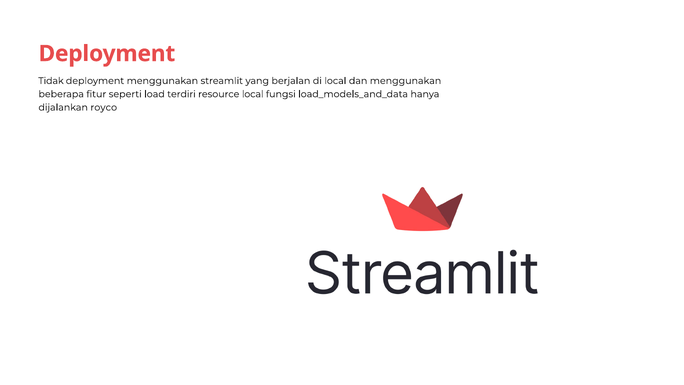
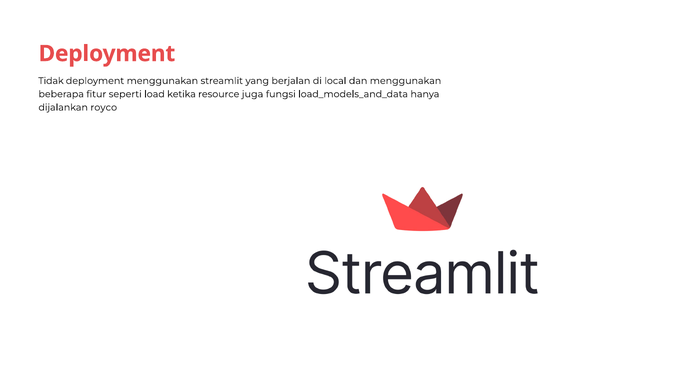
terdiri: terdiri -> ketika
resource local: local -> juga
